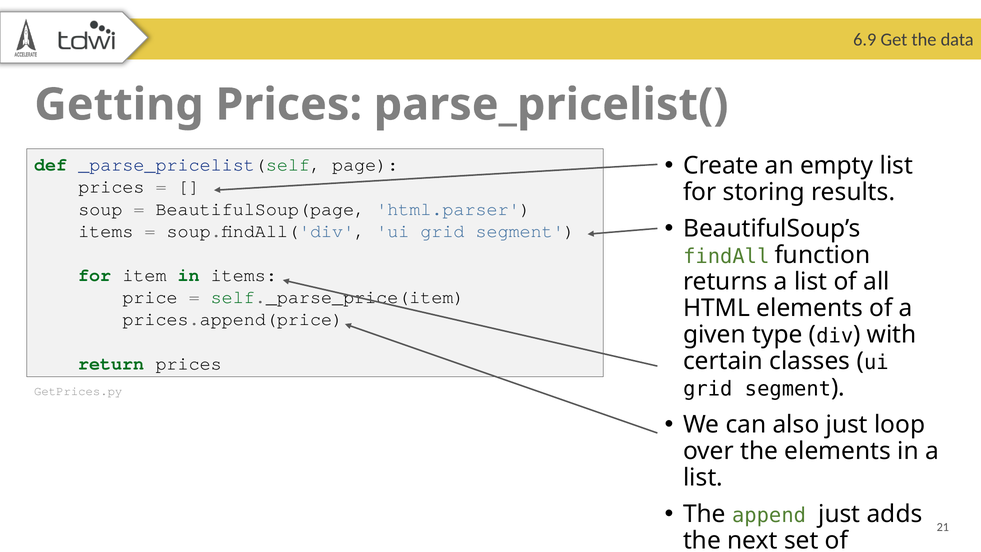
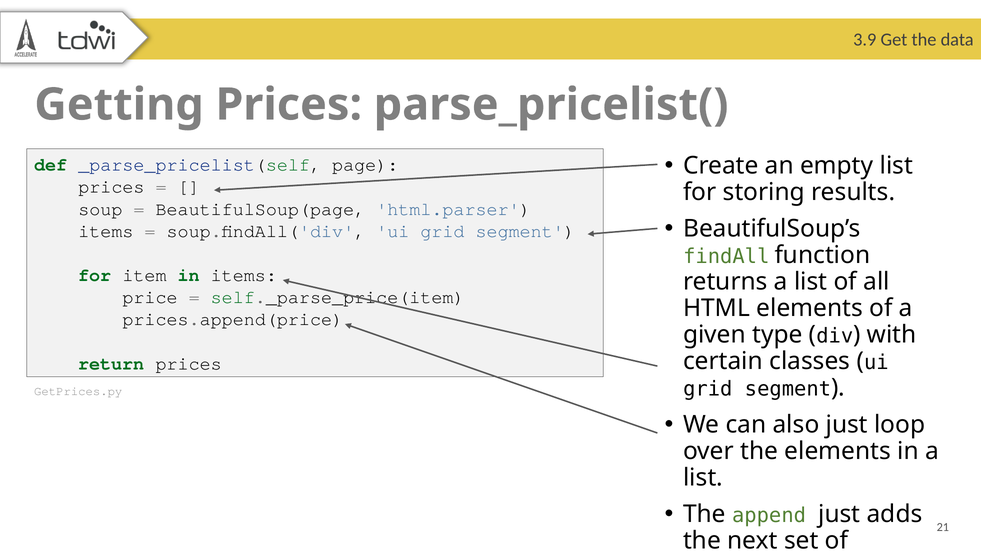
6.9: 6.9 -> 3.9
